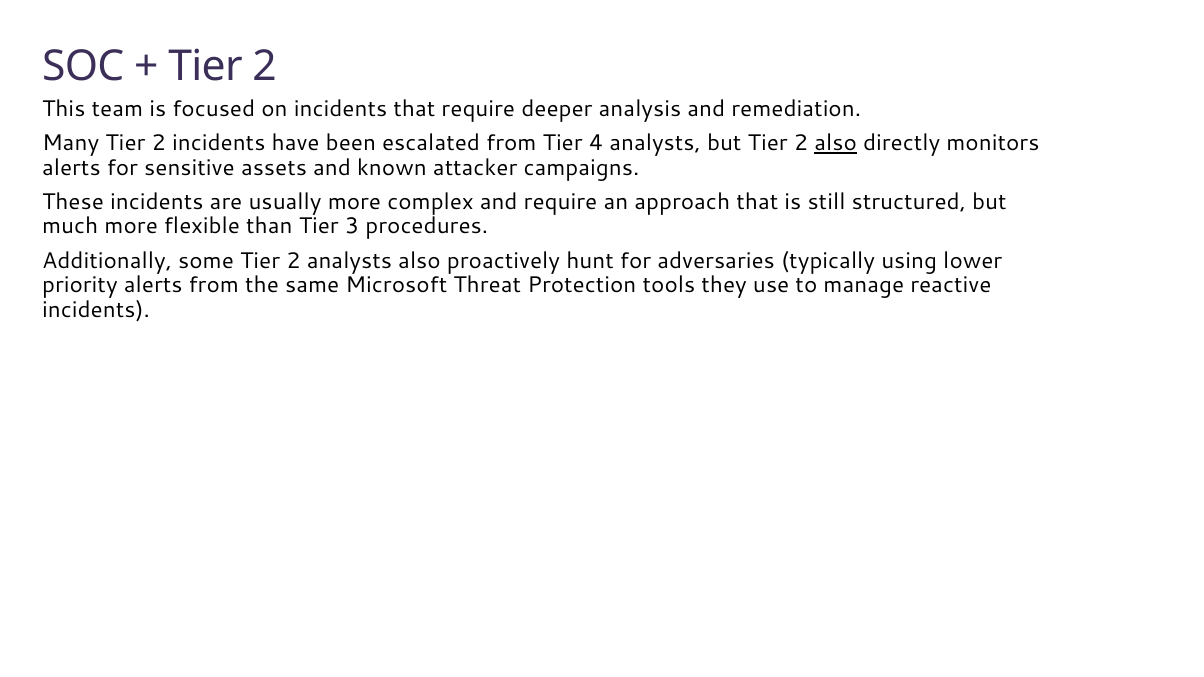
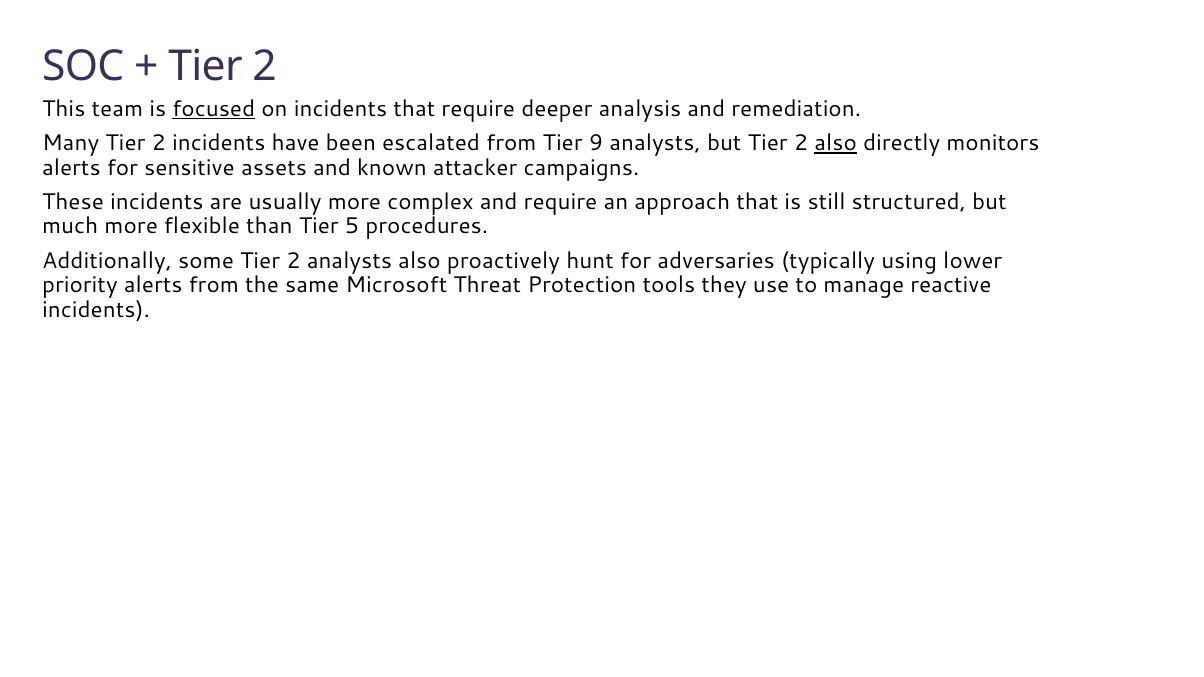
focused underline: none -> present
4: 4 -> 9
3: 3 -> 5
